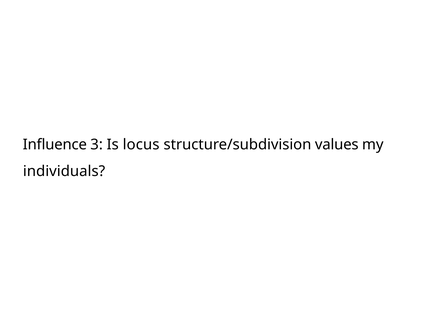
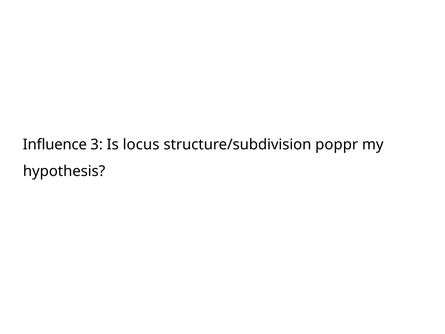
values: values -> poppr
individuals: individuals -> hypothesis
